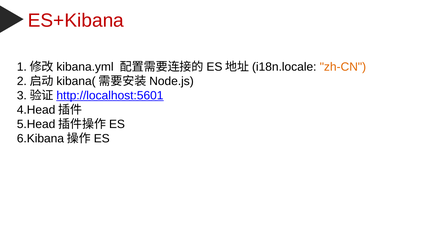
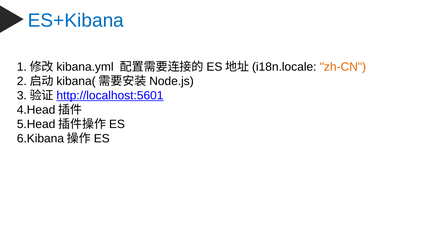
ES+Kibana colour: red -> blue
